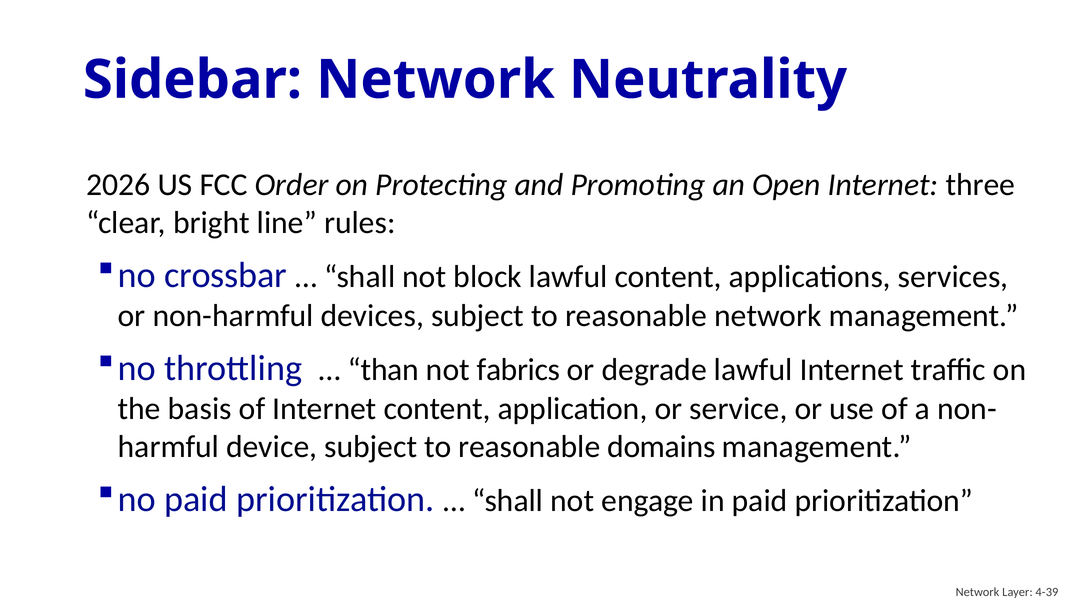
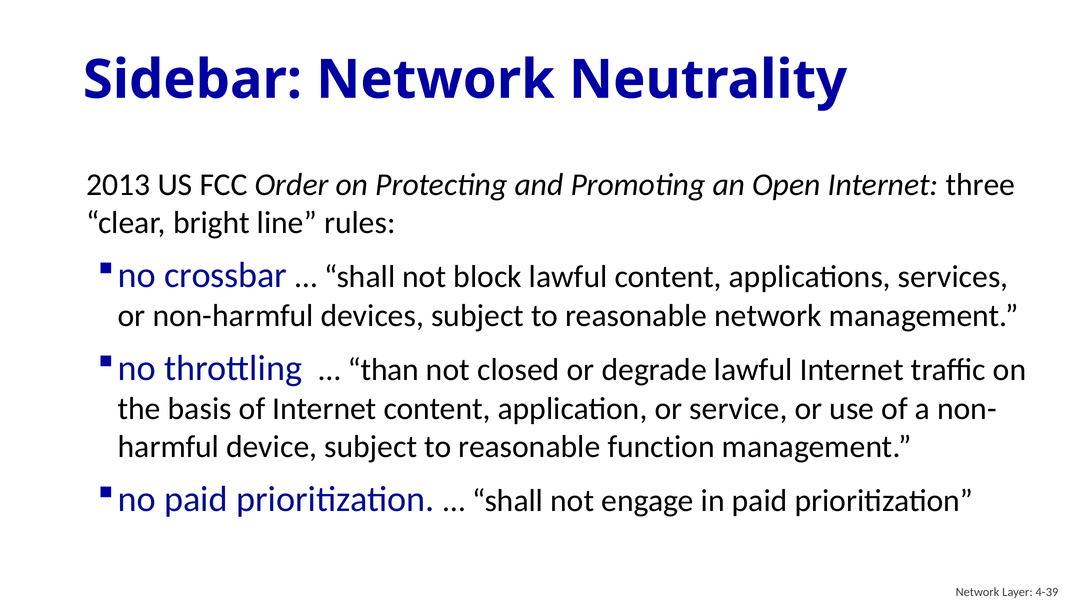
2026: 2026 -> 2013
fabrics: fabrics -> closed
domains: domains -> function
